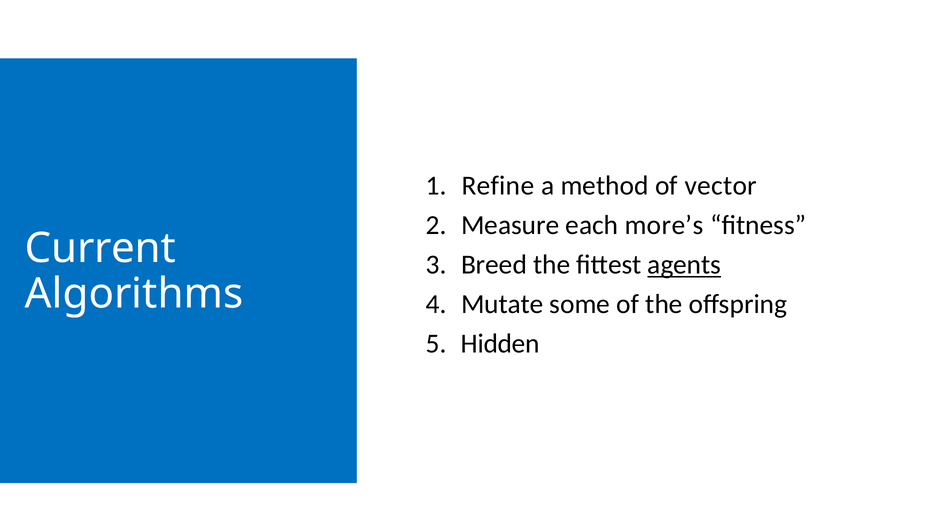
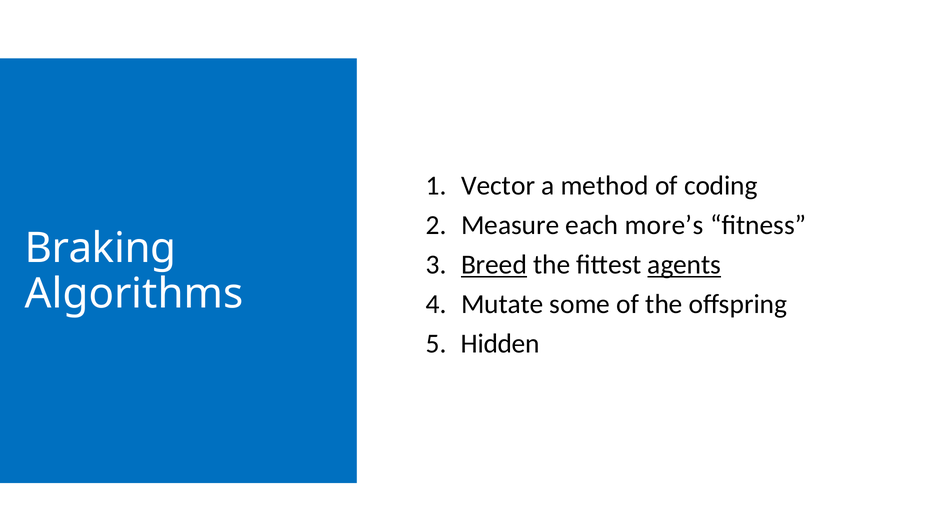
Refine: Refine -> Vector
vector: vector -> coding
Current: Current -> Braking
Breed underline: none -> present
